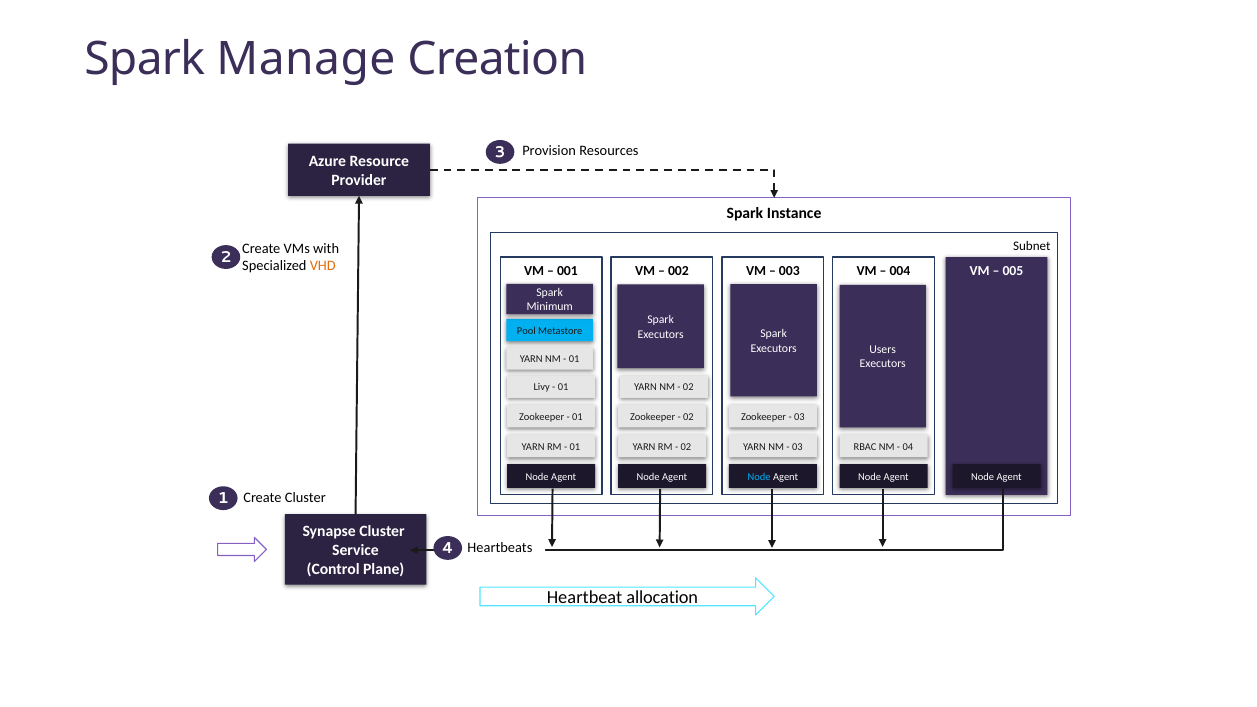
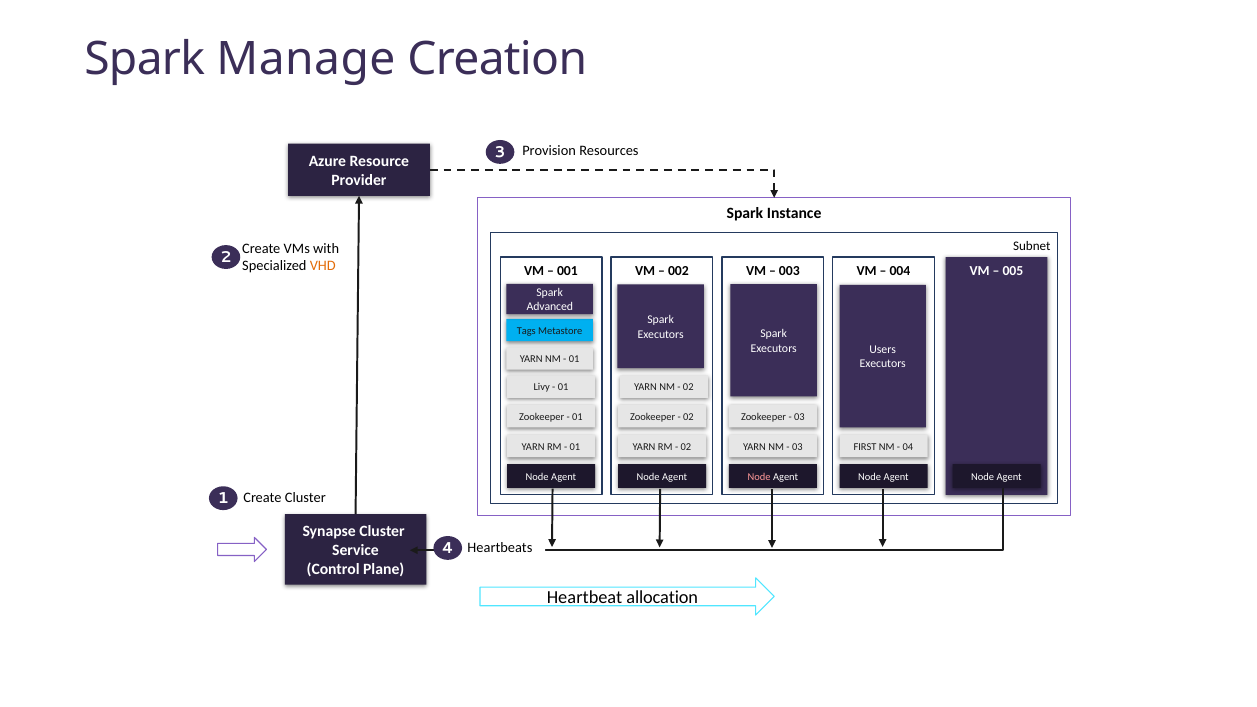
Minimum: Minimum -> Advanced
Pool: Pool -> Tags
RBAC: RBAC -> FIRST
Node at (759, 477) colour: light blue -> pink
